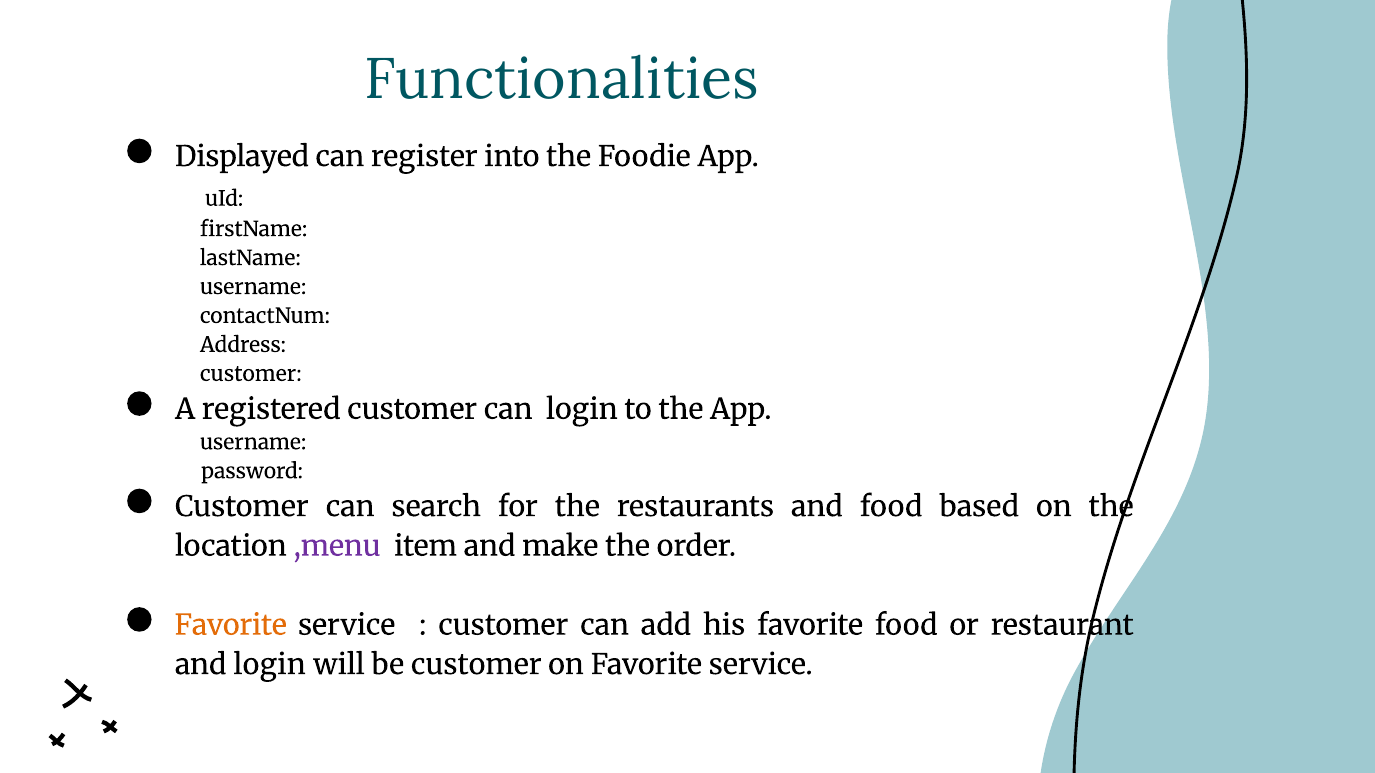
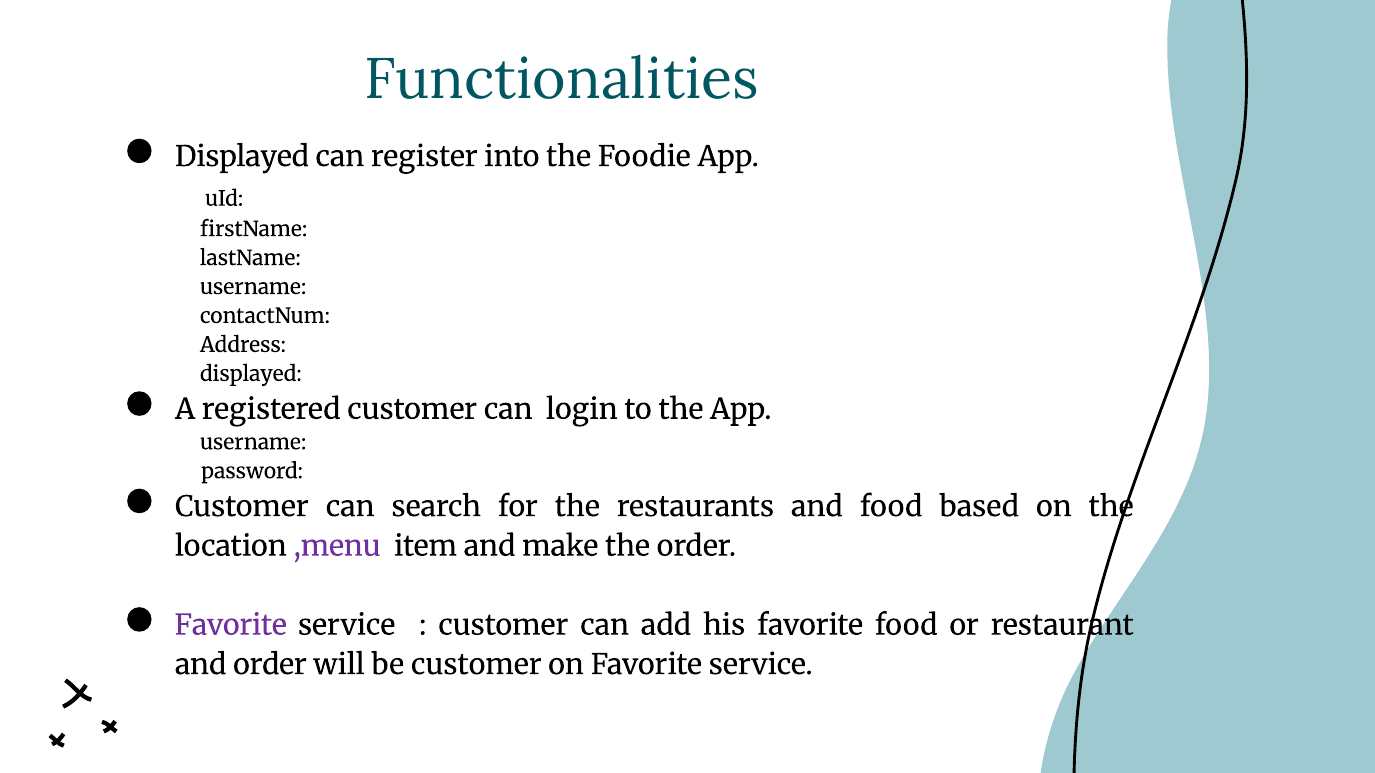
customer at (251, 374): customer -> displayed
Favorite at (231, 626) colour: orange -> purple
and login: login -> order
